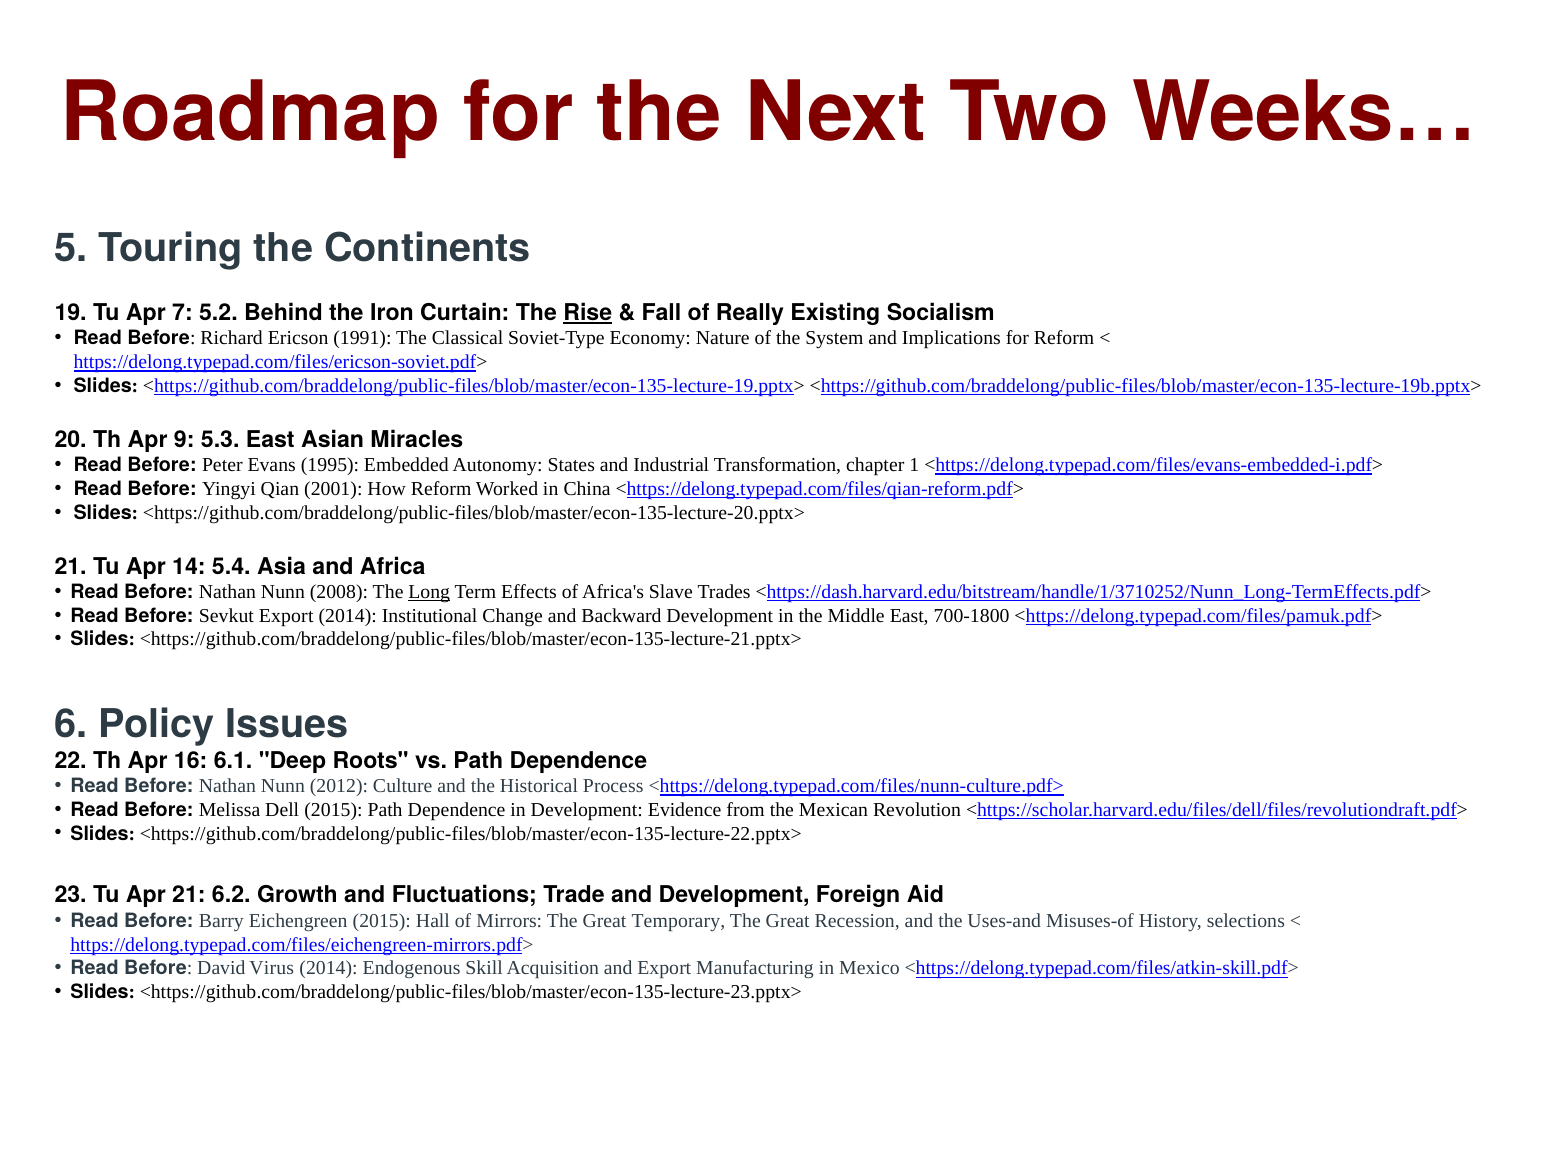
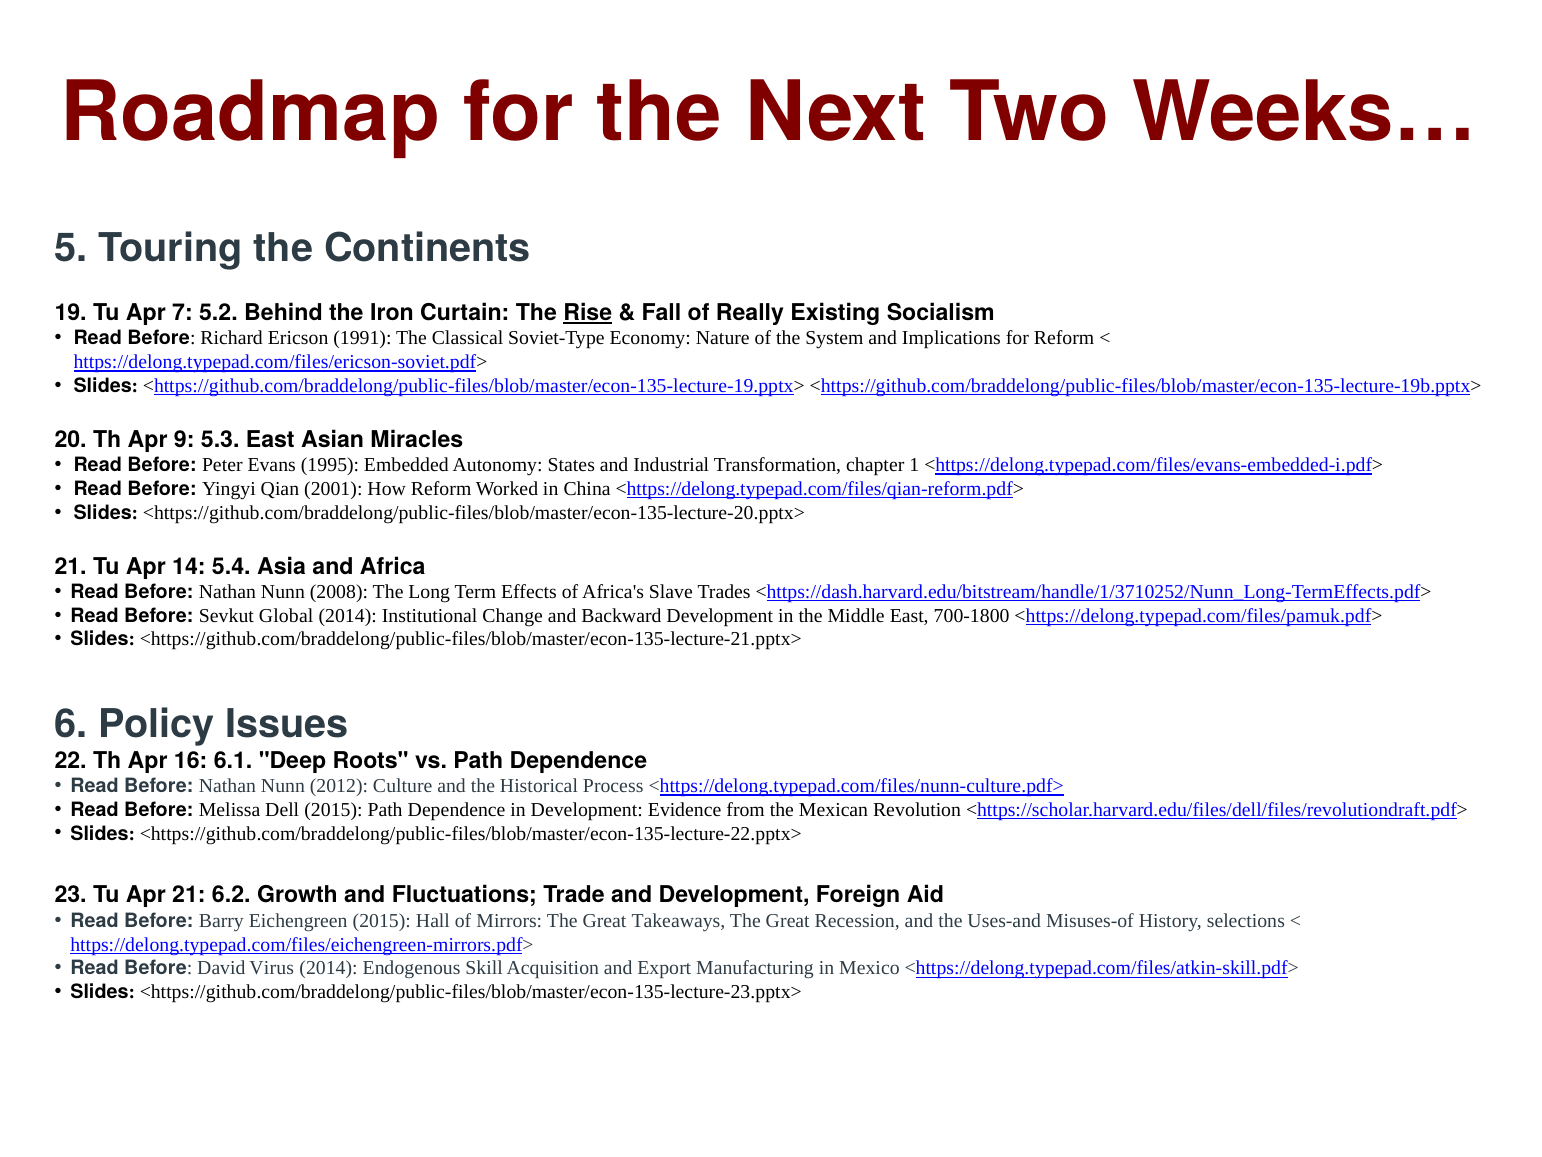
Long underline: present -> none
Sevkut Export: Export -> Global
Temporary: Temporary -> Takeaways
